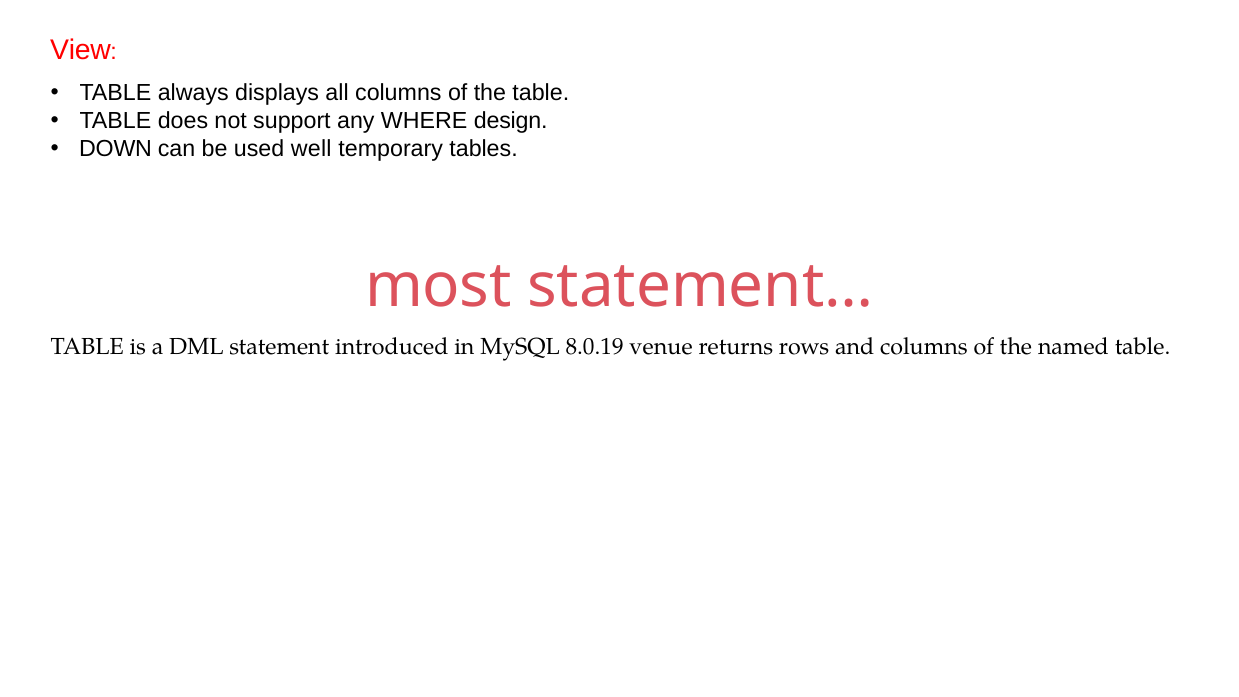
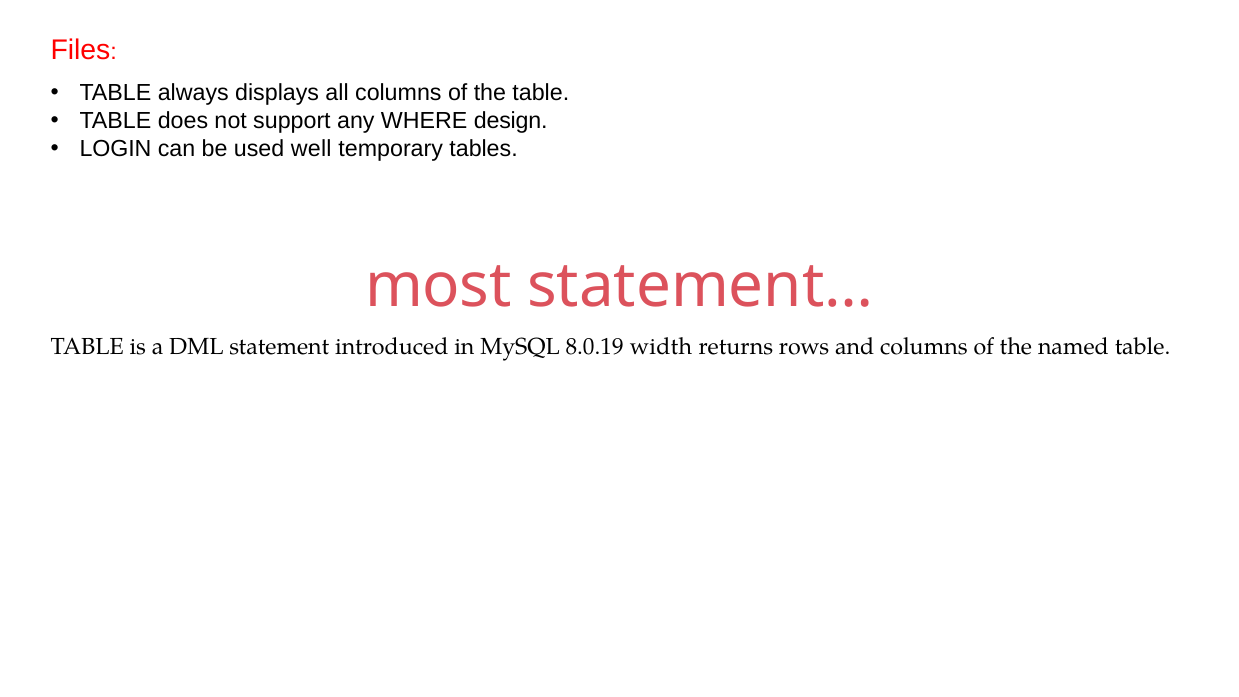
View: View -> Files
DOWN: DOWN -> LOGIN
venue: venue -> width
